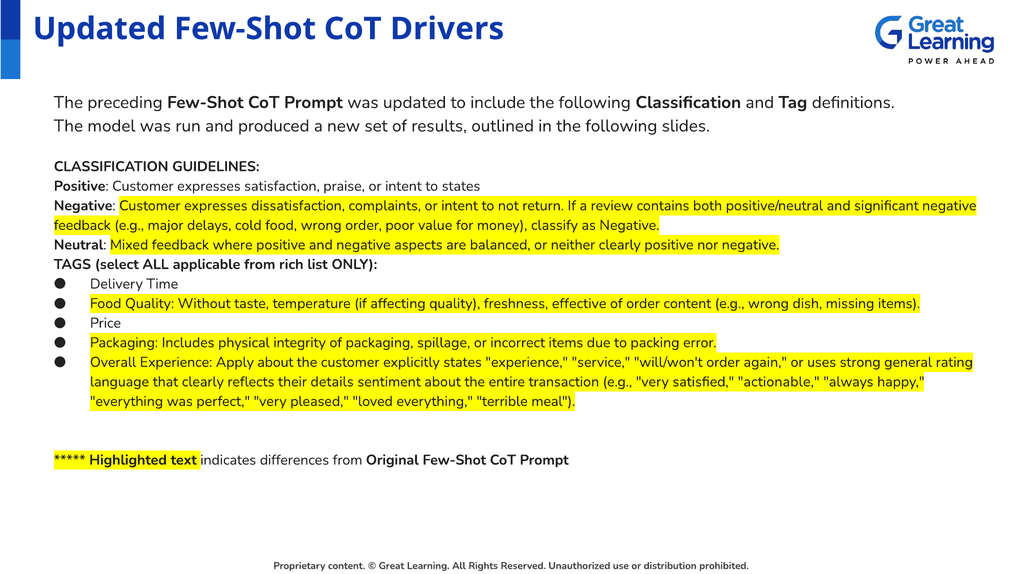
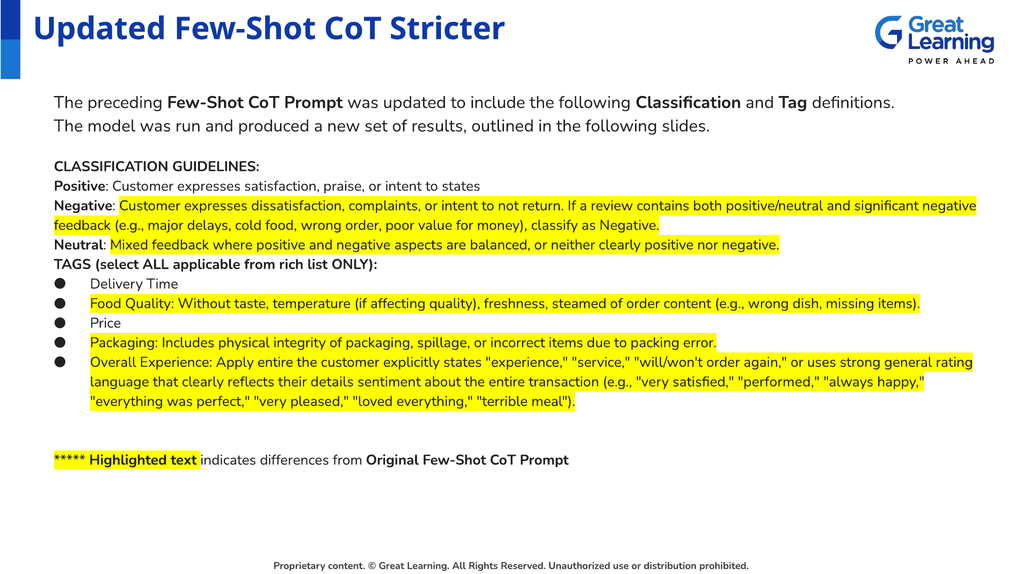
Drivers: Drivers -> Stricter
effective: effective -> steamed
Apply about: about -> entire
actionable: actionable -> performed
